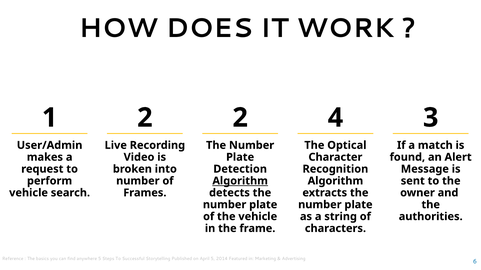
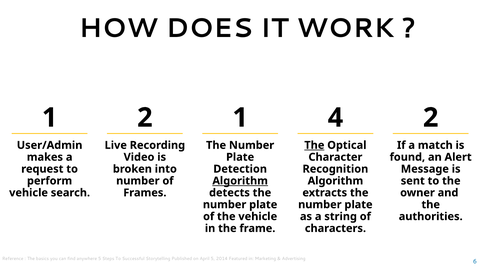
2 2: 2 -> 1
4 3: 3 -> 2
The at (314, 146) underline: none -> present
